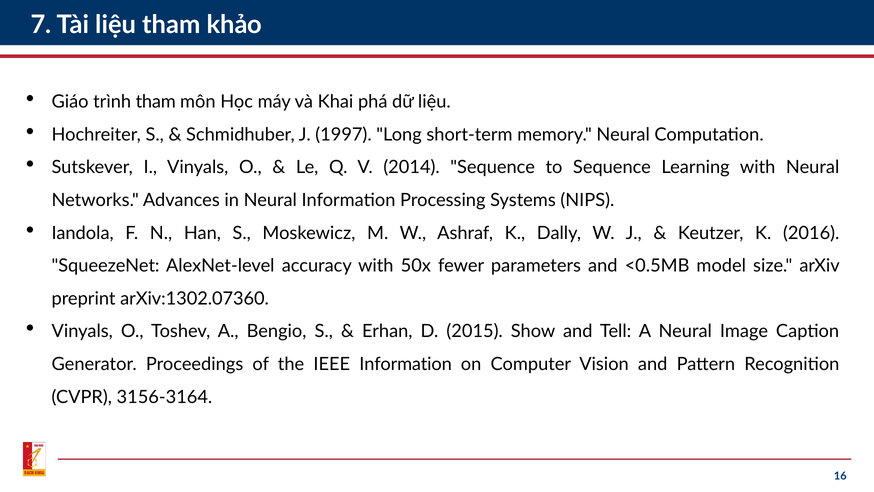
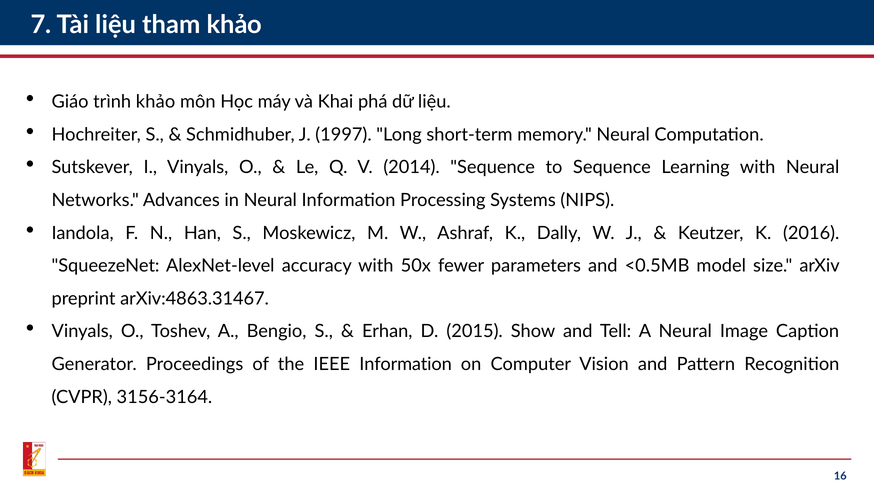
trình tham: tham -> khảo
arXiv:1302.07360: arXiv:1302.07360 -> arXiv:4863.31467
